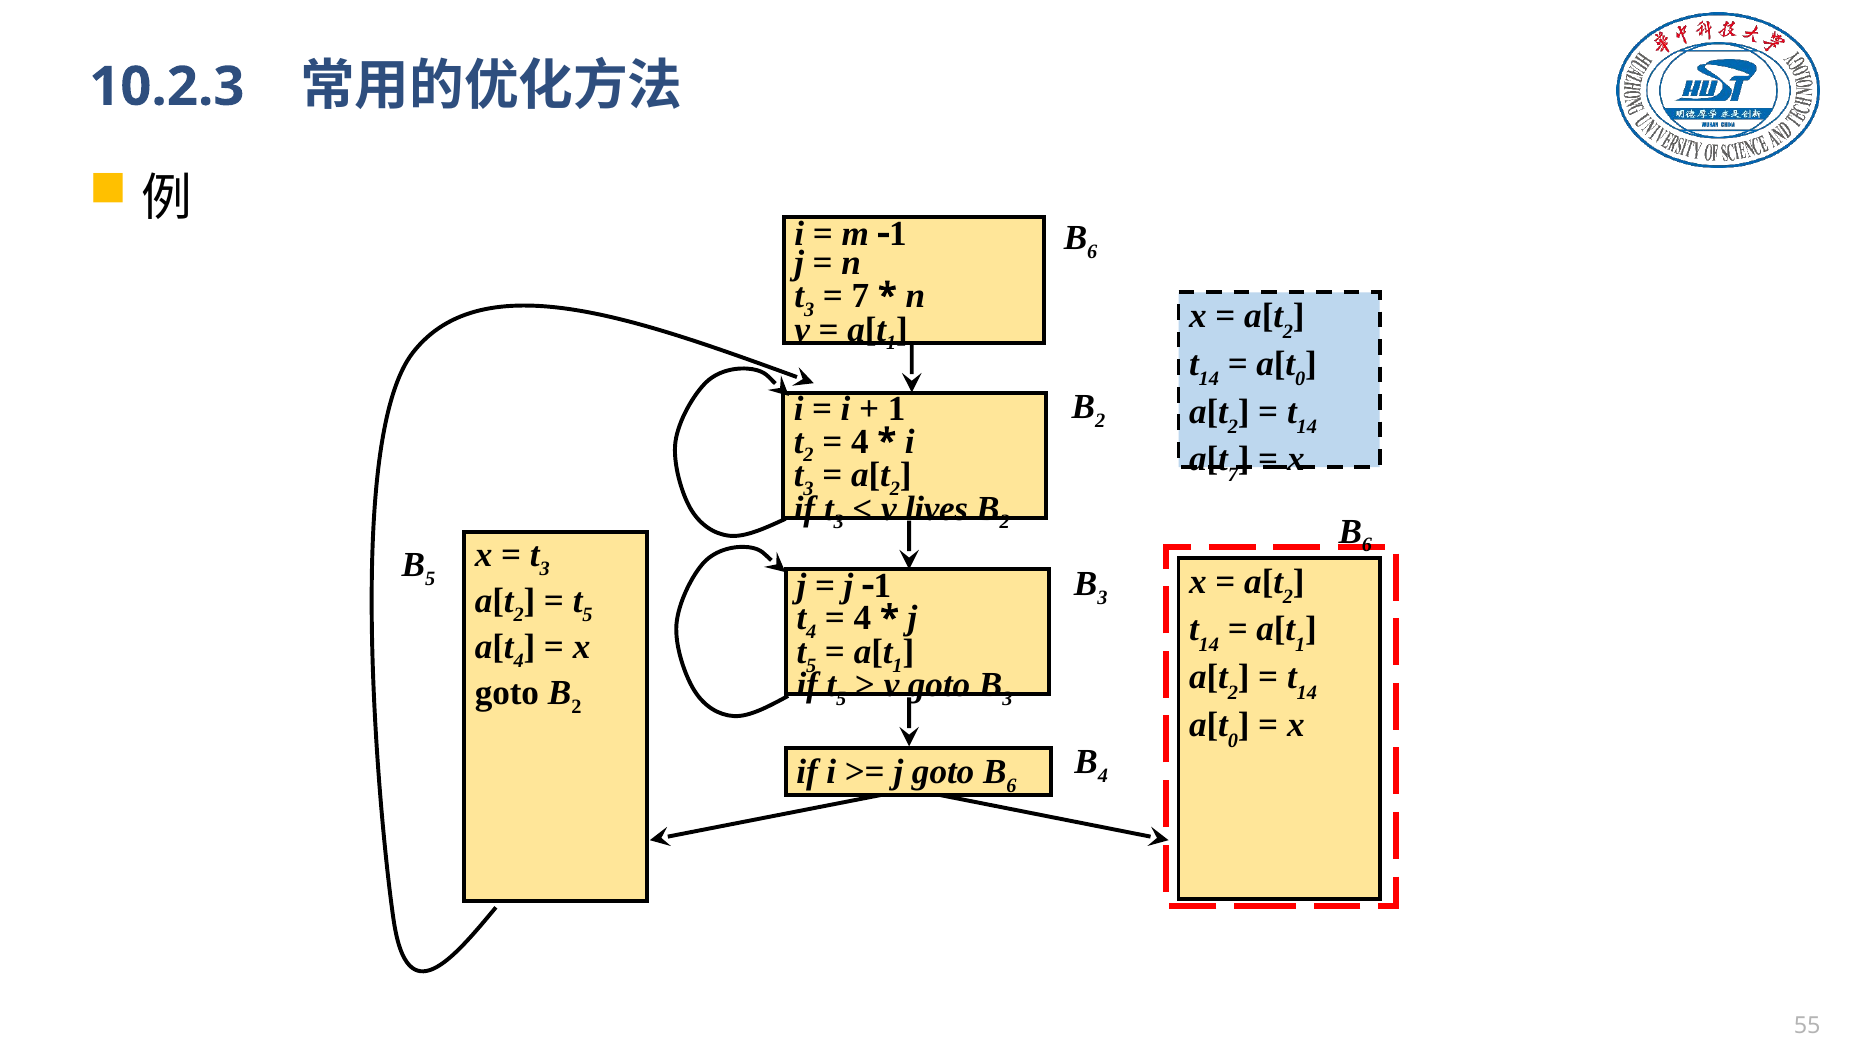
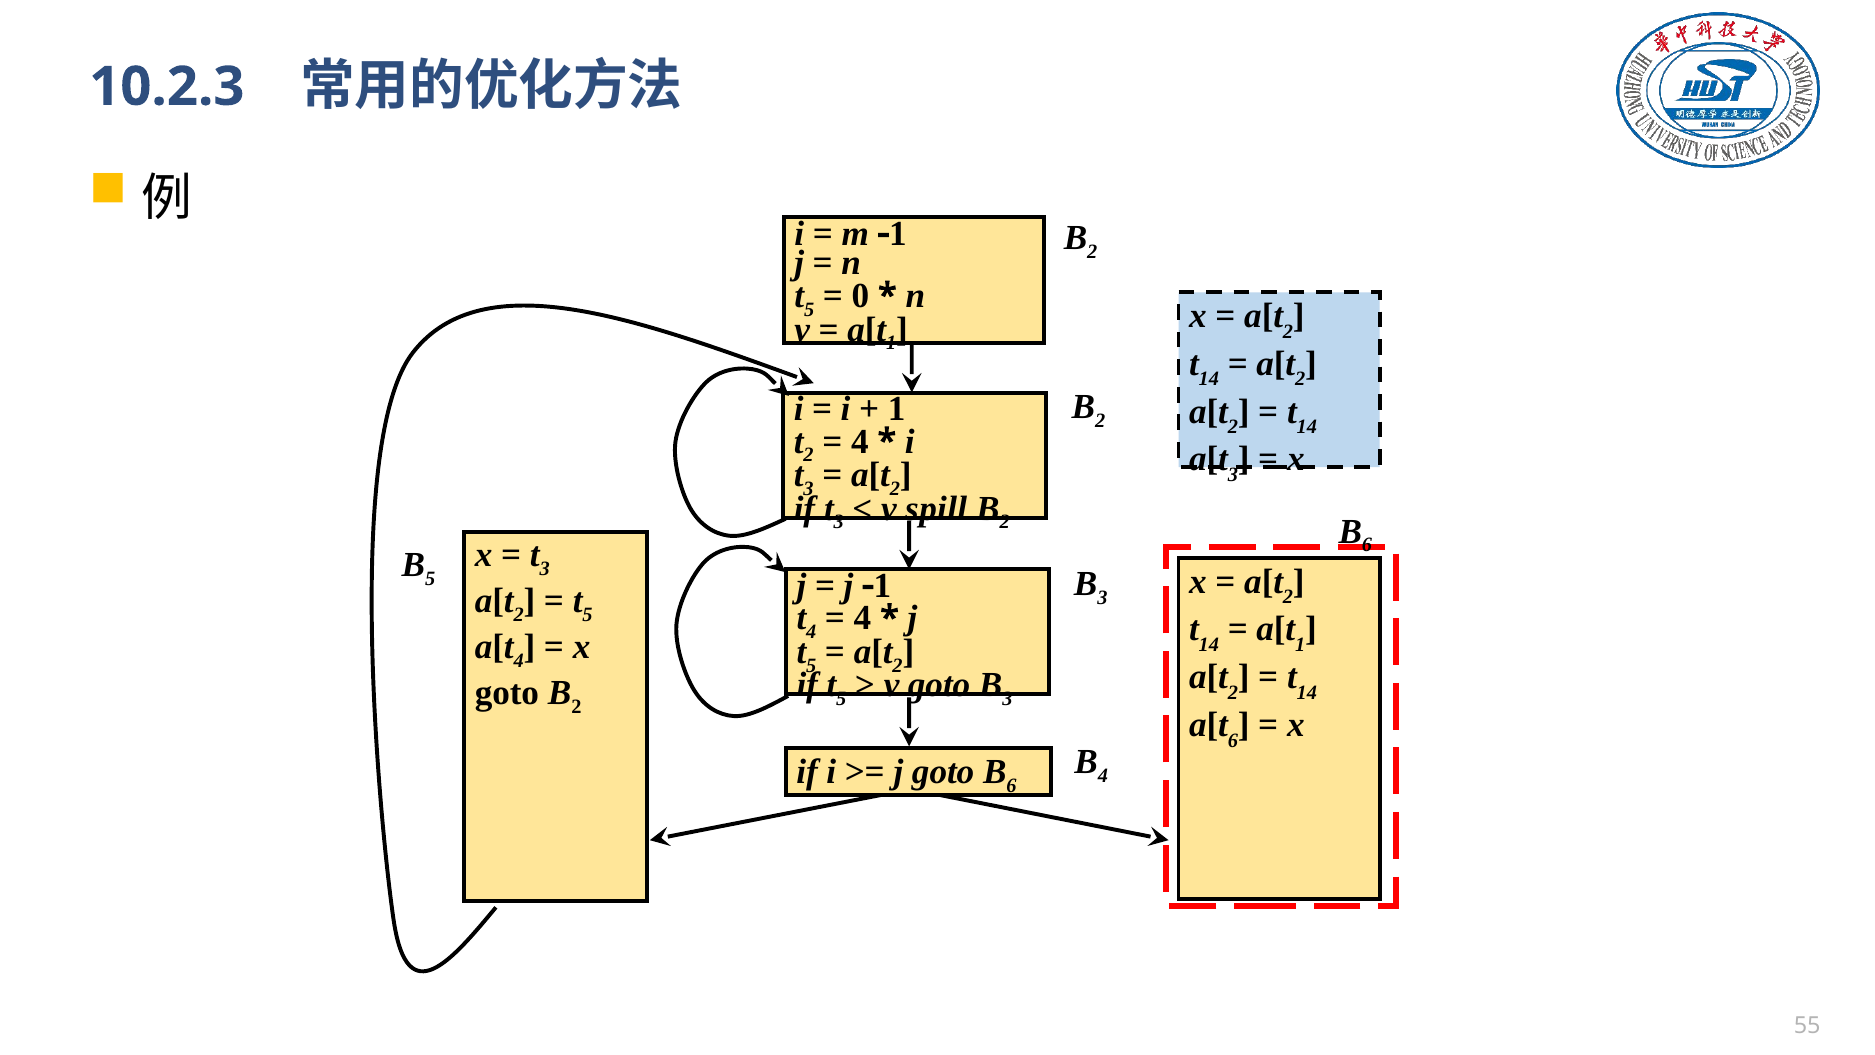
6 at (1092, 252): 6 -> 2
3 at (809, 309): 3 -> 5
7 at (860, 296): 7 -> 0
0 at (1300, 379): 0 -> 2
7 at (1233, 475): 7 -> 3
lives: lives -> spill
1 at (898, 665): 1 -> 2
0 at (1233, 740): 0 -> 6
